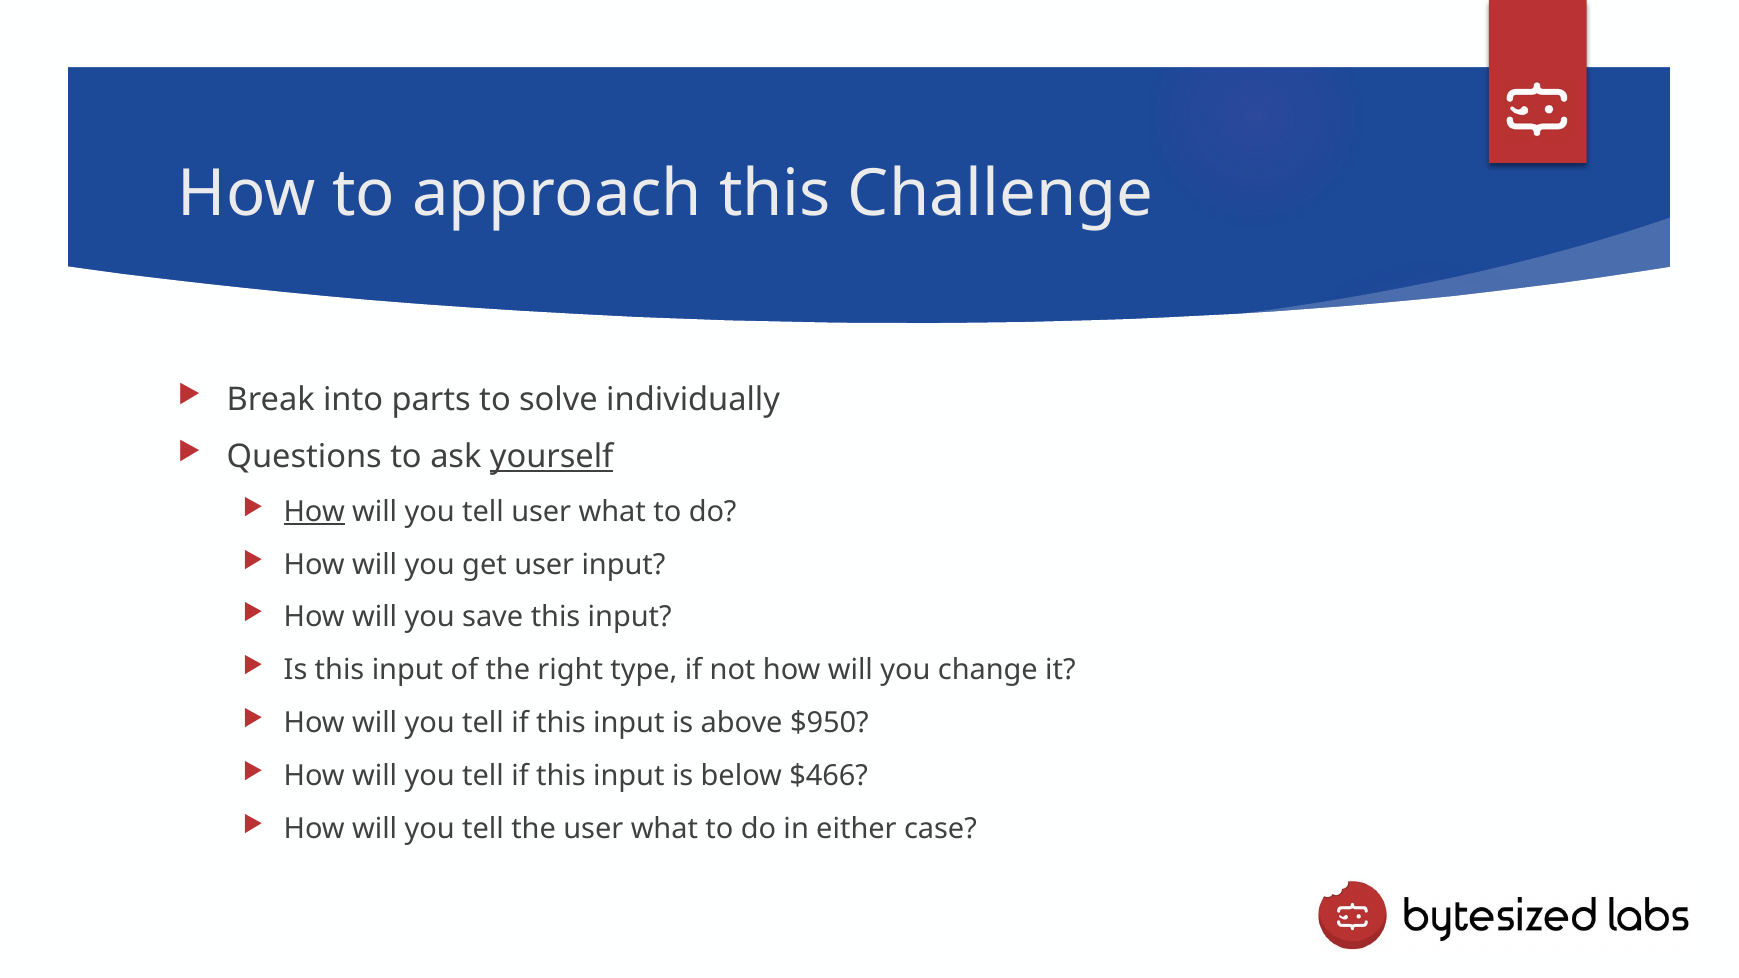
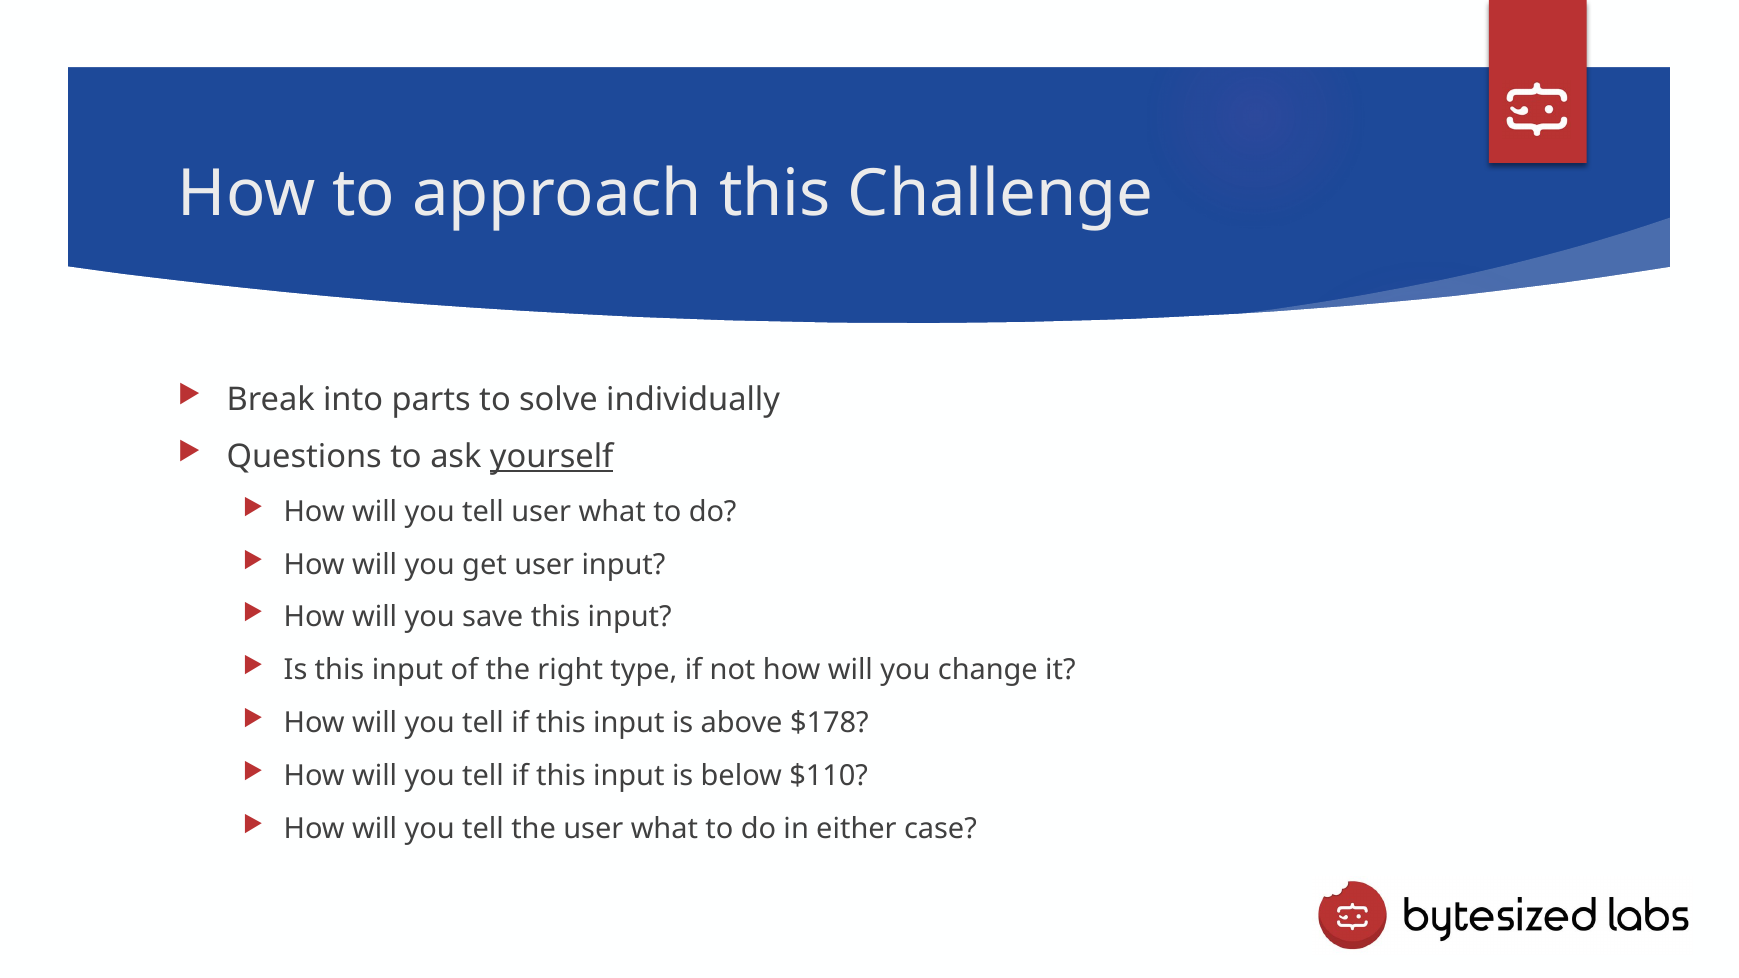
How at (314, 512) underline: present -> none
$950: $950 -> $178
$466: $466 -> $110
